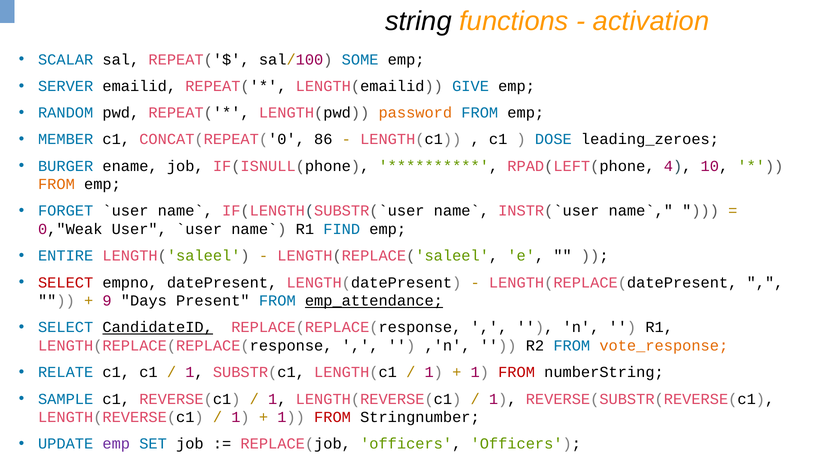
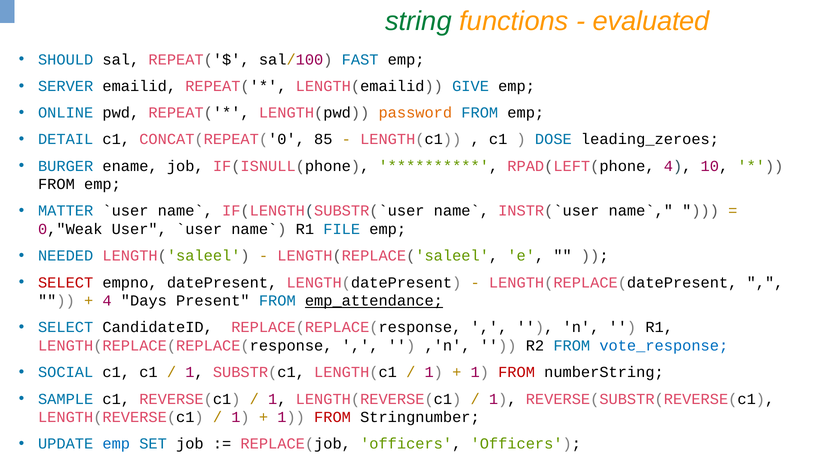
string colour: black -> green
activation: activation -> evaluated
SCALAR: SCALAR -> SHOULD
SOME: SOME -> FAST
RANDOM: RANDOM -> ONLINE
MEMBER: MEMBER -> DETAIL
86: 86 -> 85
FROM at (56, 184) colour: orange -> black
FORGET: FORGET -> MATTER
FIND: FIND -> FILE
ENTIRE: ENTIRE -> NEEDED
9 at (107, 301): 9 -> 4
CandidateID underline: present -> none
vote_response colour: orange -> blue
RELATE: RELATE -> SOCIAL
emp at (116, 444) colour: purple -> blue
